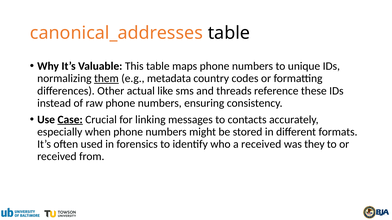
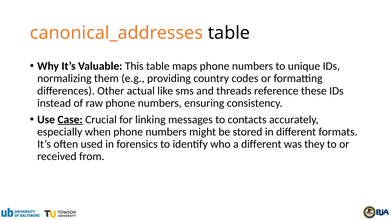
them underline: present -> none
metadata: metadata -> providing
a received: received -> different
